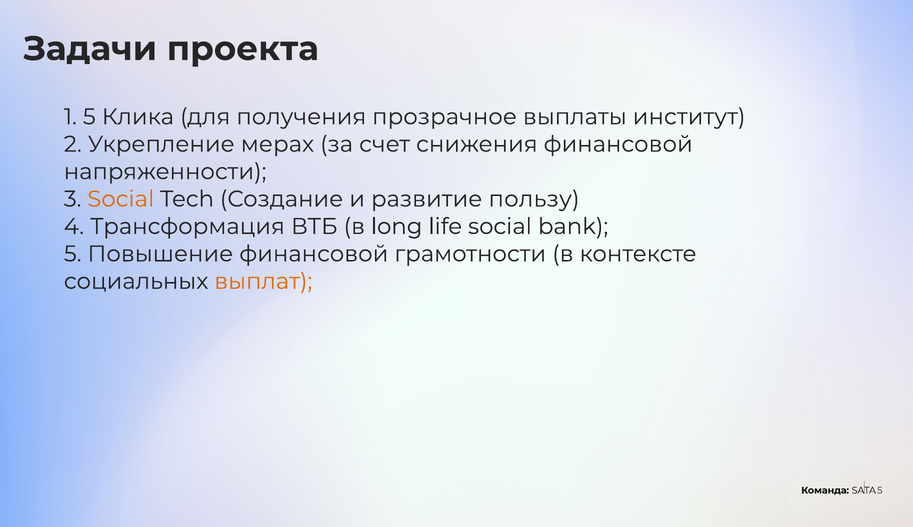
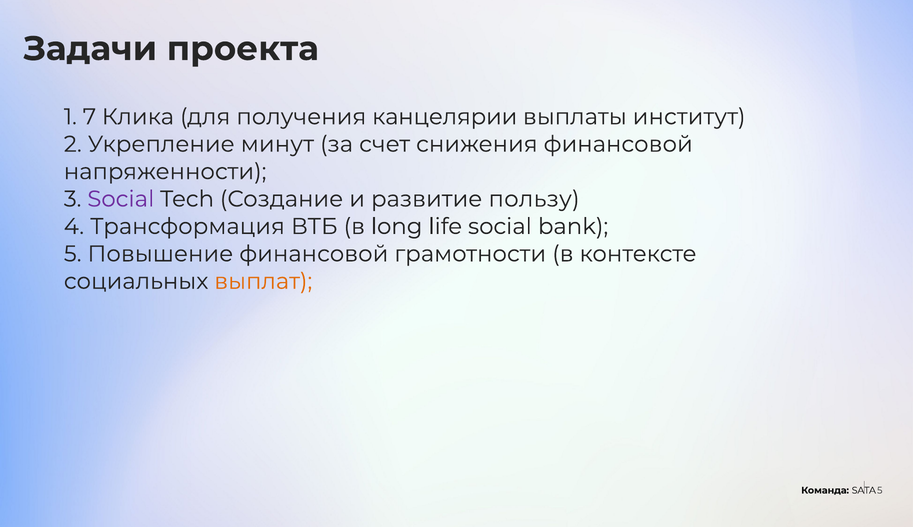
1 5: 5 -> 7
прозрачное: прозрачное -> канцелярии
мерах: мерах -> минут
Social at (121, 199) colour: orange -> purple
